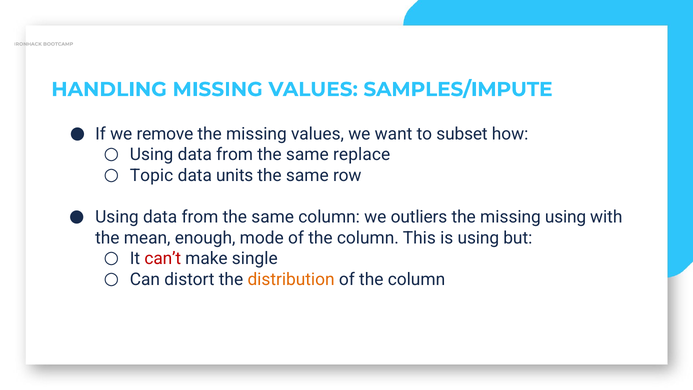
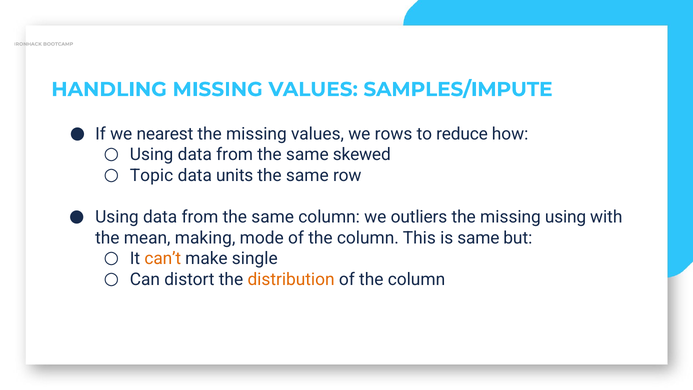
remove: remove -> nearest
want: want -> rows
subset: subset -> reduce
replace: replace -> skewed
enough: enough -> making
is using: using -> same
can’t colour: red -> orange
